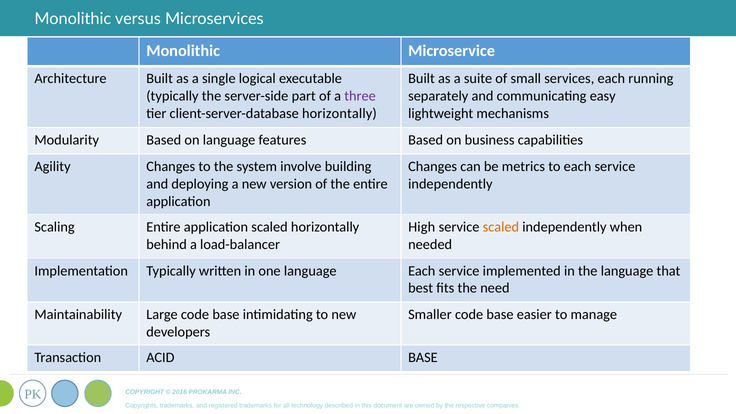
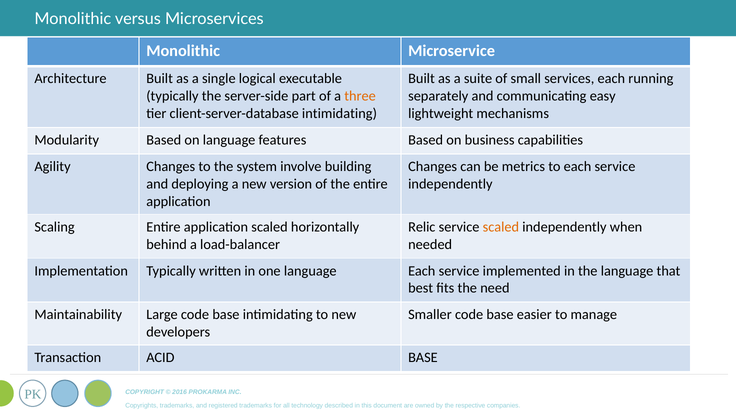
three colour: purple -> orange
client-server-database horizontally: horizontally -> intimidating
High: High -> Relic
